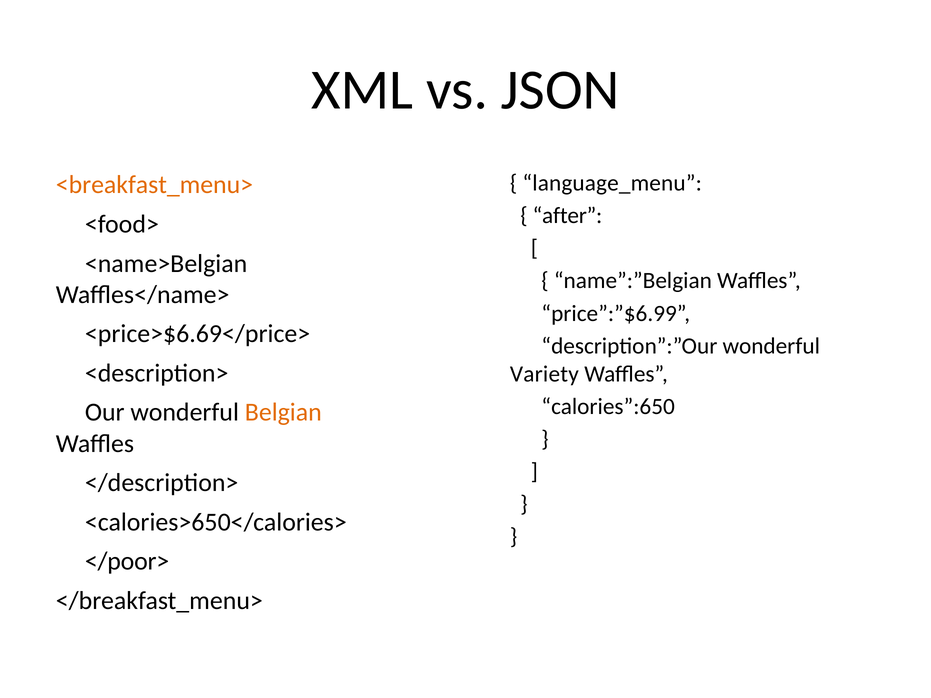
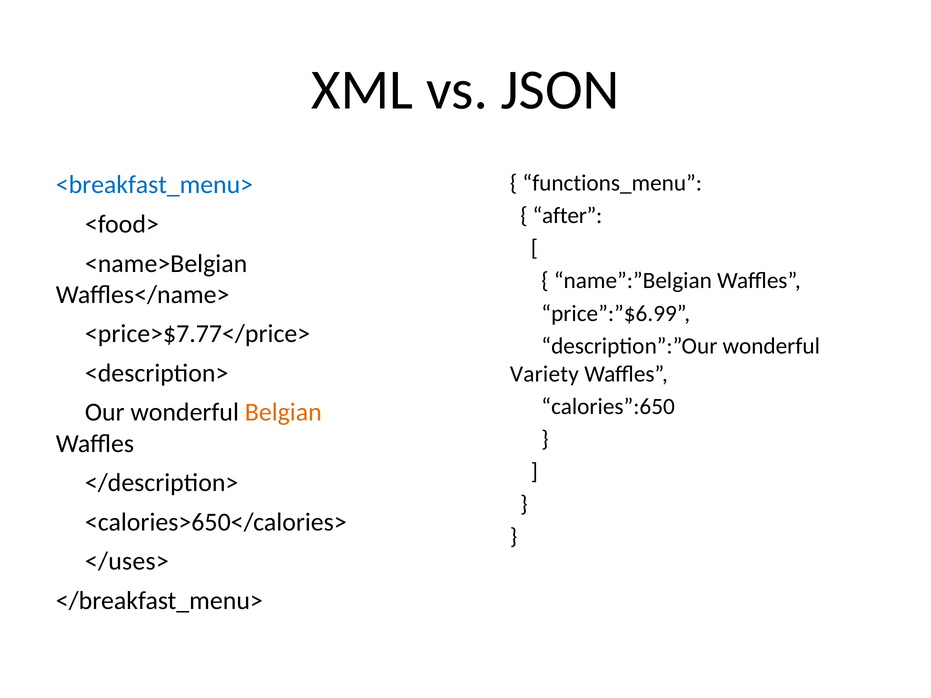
language_menu: language_menu -> functions_menu
<breakfast_menu> colour: orange -> blue
<price>$6.69</price>: <price>$6.69</price> -> <price>$7.77</price>
</poor>: </poor> -> </uses>
